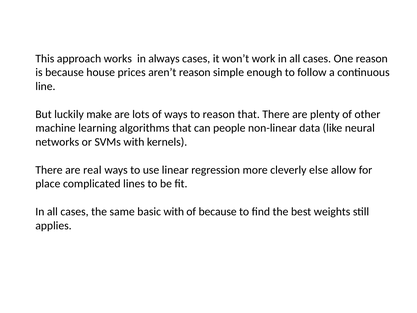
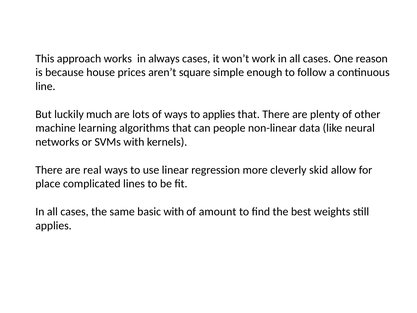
aren’t reason: reason -> square
make: make -> much
to reason: reason -> applies
else: else -> skid
of because: because -> amount
